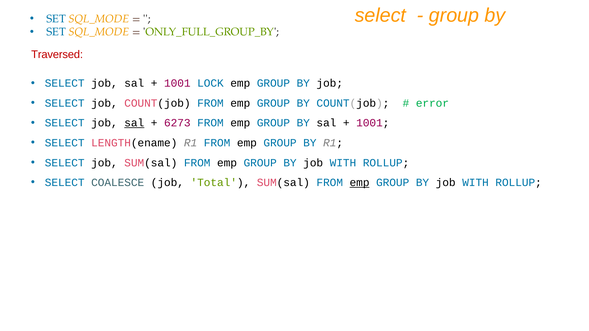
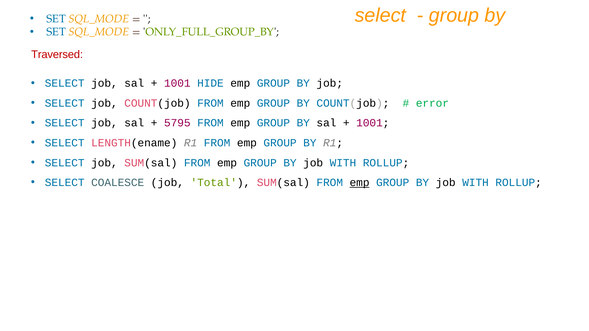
LOCK: LOCK -> HIDE
sal at (134, 123) underline: present -> none
6273: 6273 -> 5795
